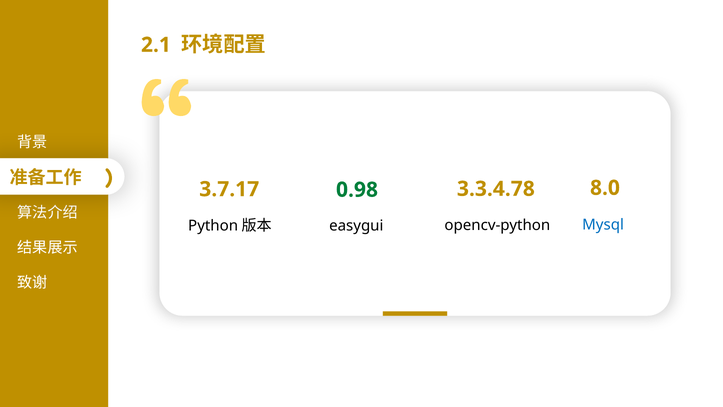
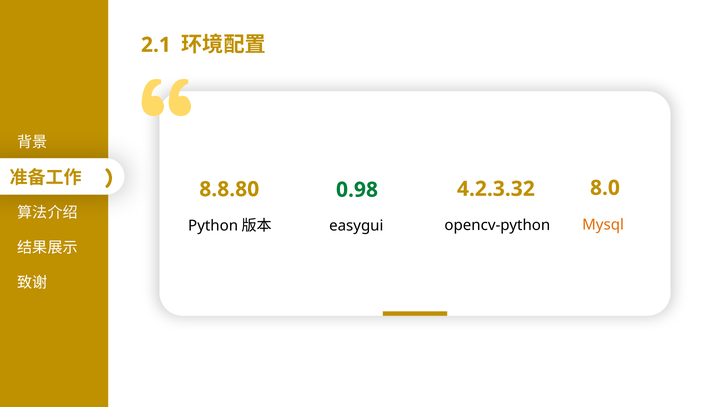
3.3.4.78: 3.3.4.78 -> 4.2.3.32
3.7.17: 3.7.17 -> 8.8.80
Mysql colour: blue -> orange
